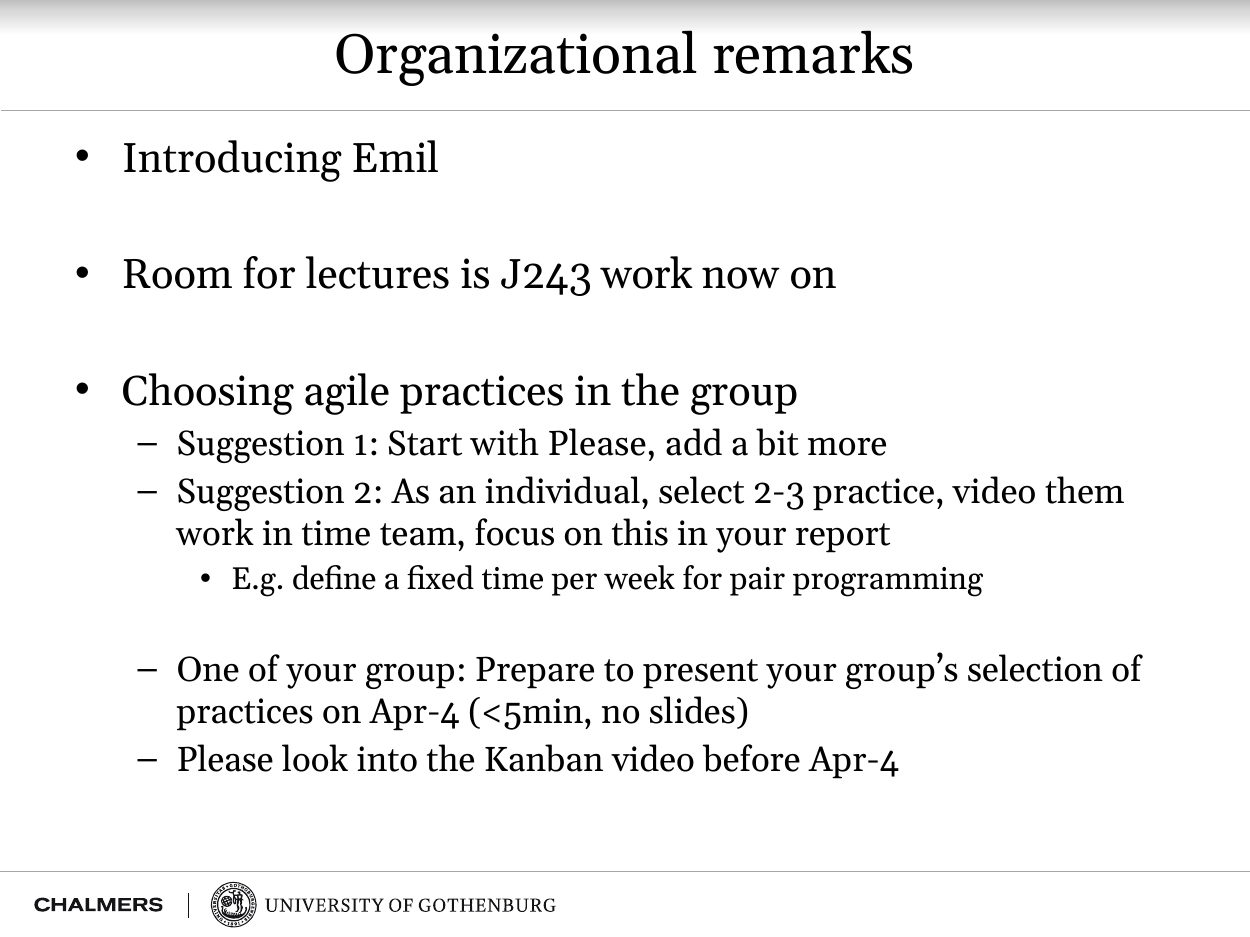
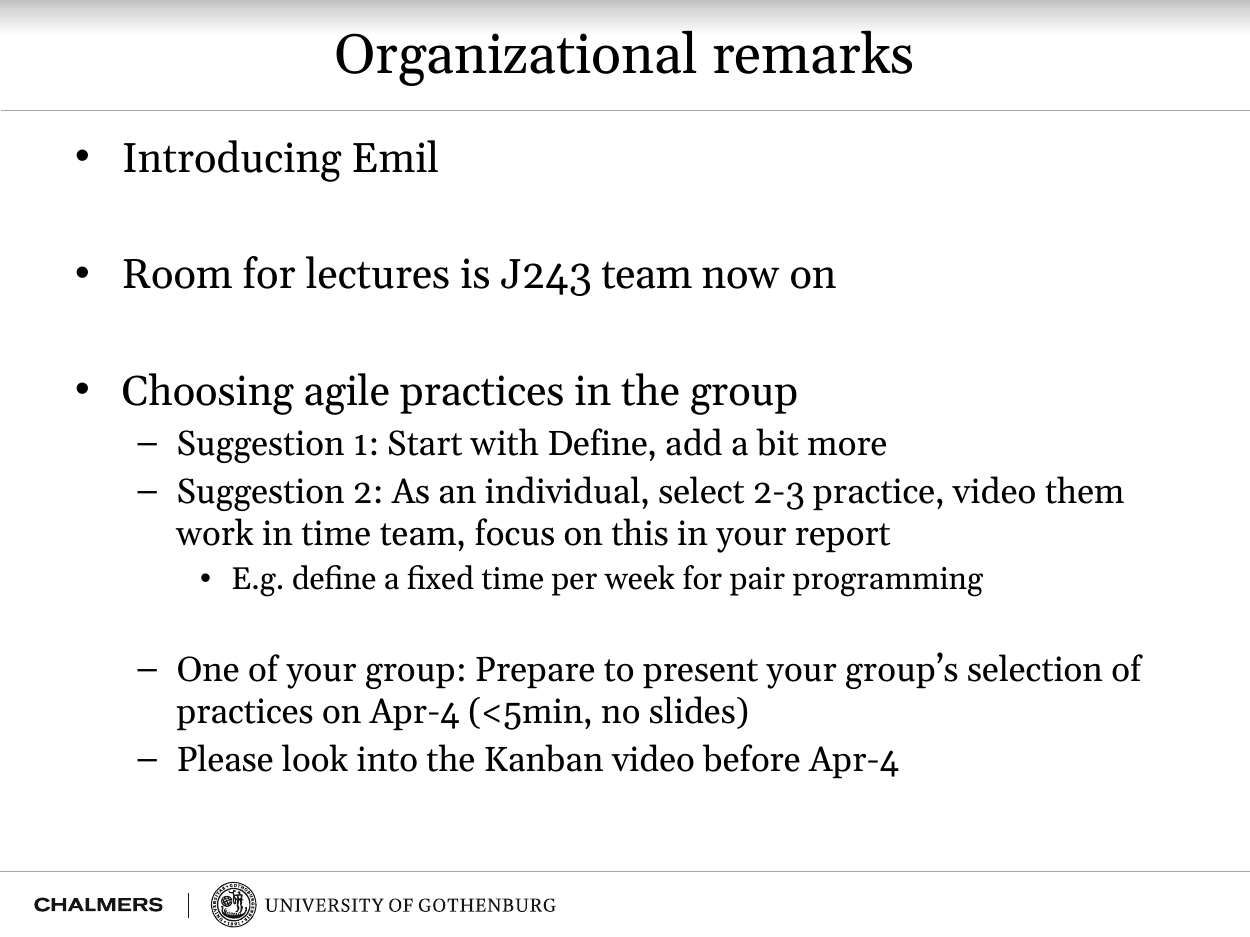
J243 work: work -> team
with Please: Please -> Define
